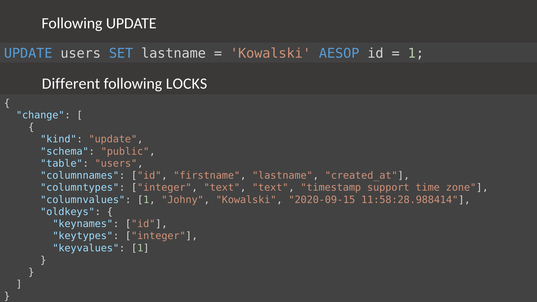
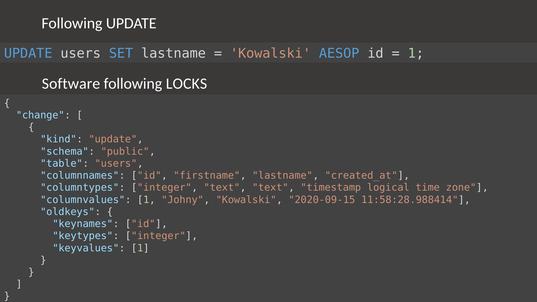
Different: Different -> Software
support: support -> logical
